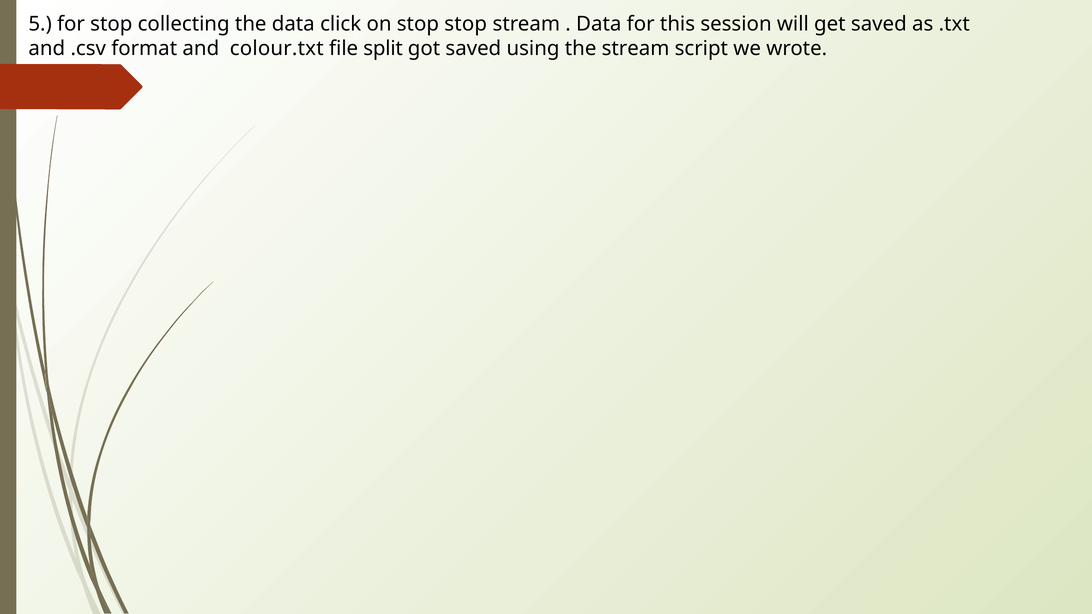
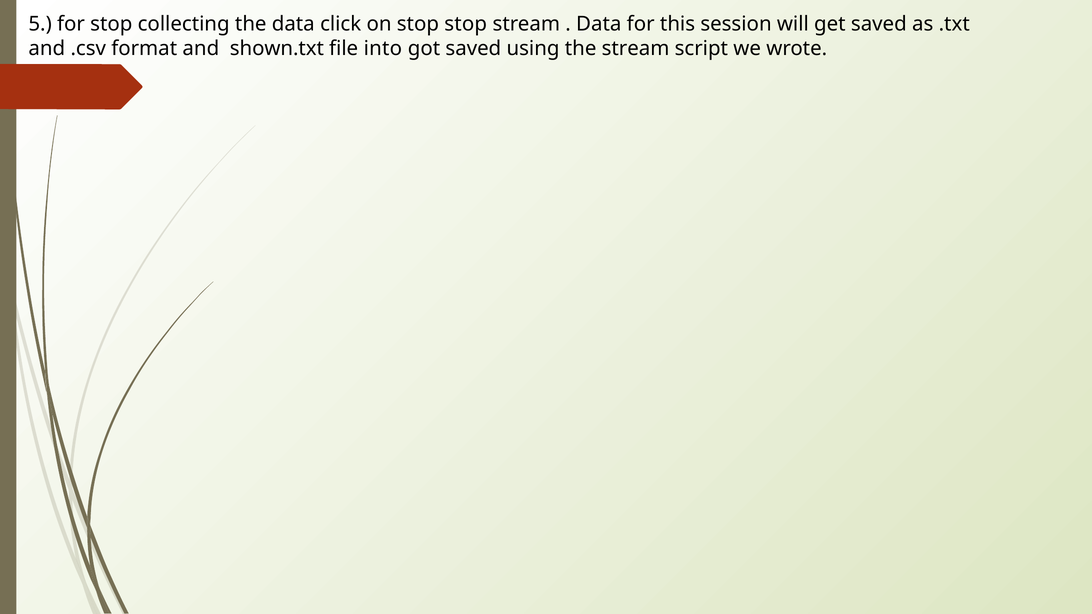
colour.txt: colour.txt -> shown.txt
split: split -> into
